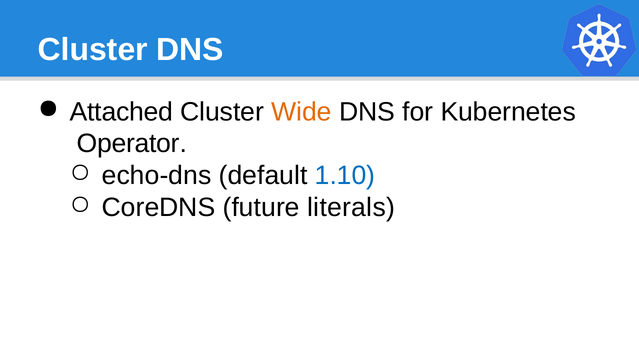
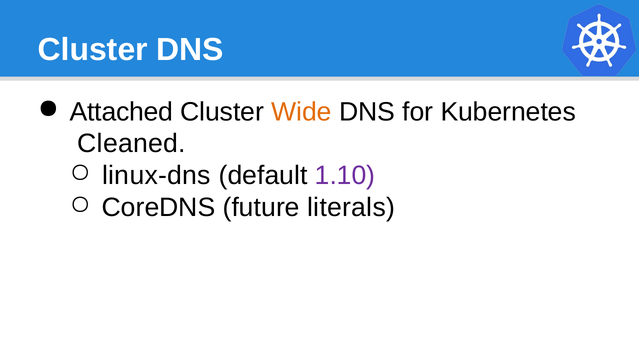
Operator: Operator -> Cleaned
echo-dns: echo-dns -> linux-dns
1.10 colour: blue -> purple
